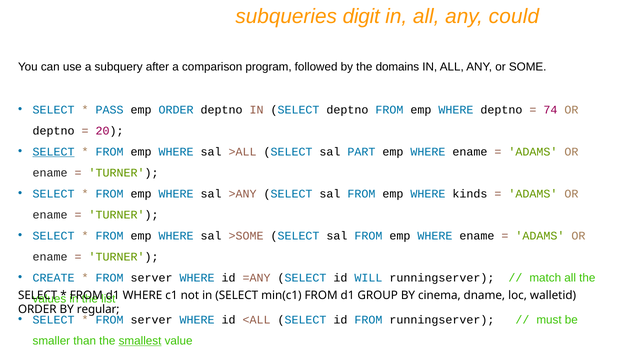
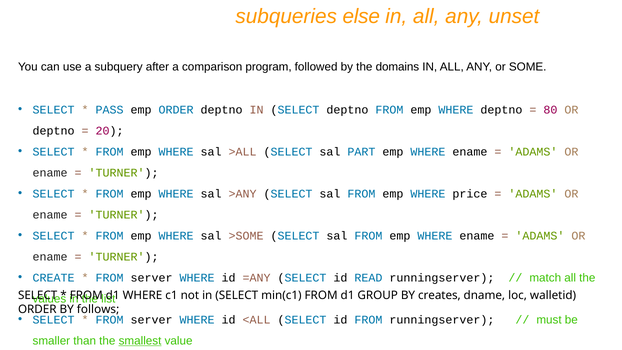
digit: digit -> else
could: could -> unset
74: 74 -> 80
SELECT at (54, 152) underline: present -> none
kinds: kinds -> price
WILL: WILL -> READ
cinema: cinema -> creates
regular: regular -> follows
